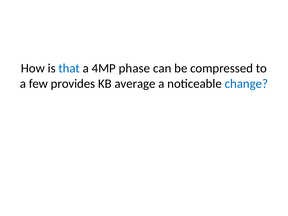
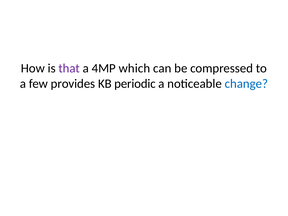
that colour: blue -> purple
phase: phase -> which
average: average -> periodic
